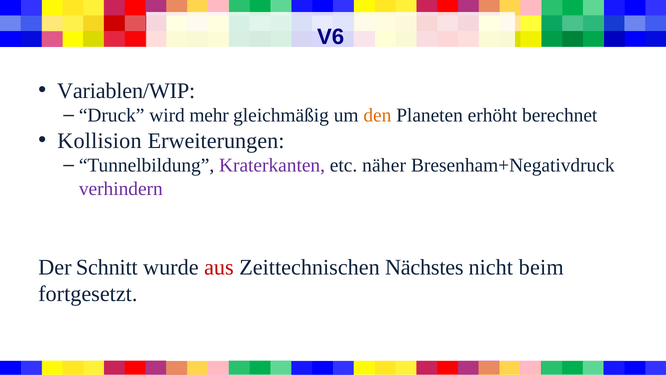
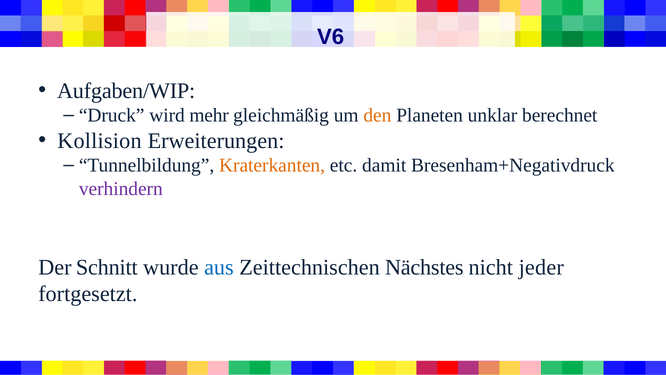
Variablen/WIP: Variablen/WIP -> Aufgaben/WIP
erhöht: erhöht -> unklar
Kraterkanten colour: purple -> orange
näher: näher -> damit
aus colour: red -> blue
beim: beim -> jeder
